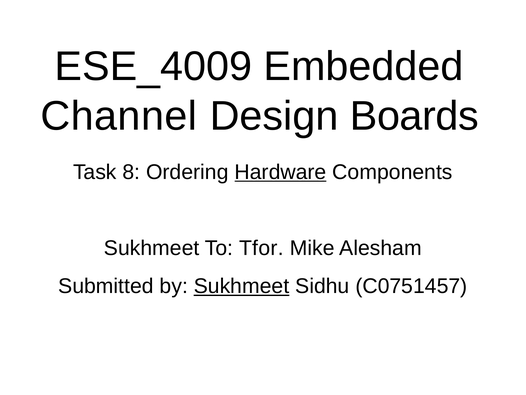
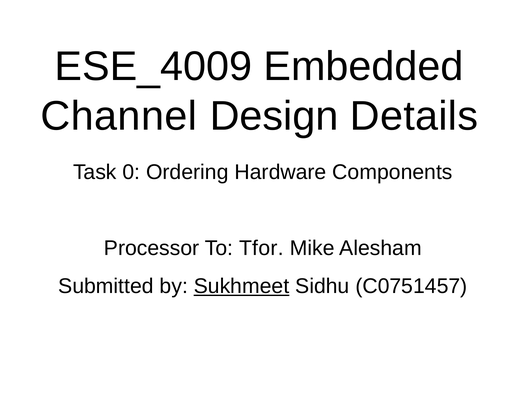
Boards: Boards -> Details
8: 8 -> 0
Hardware underline: present -> none
Sukhmeet at (152, 248): Sukhmeet -> Processor
